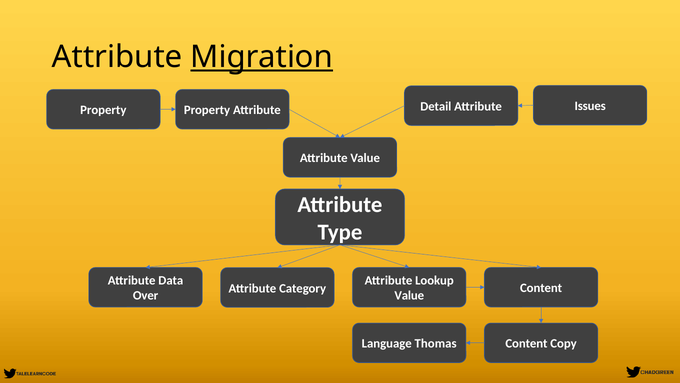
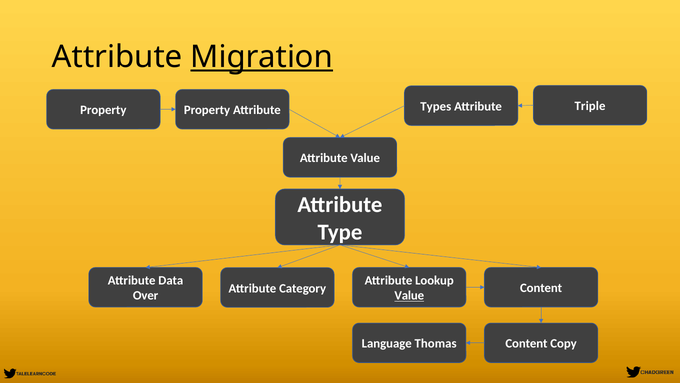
Detail: Detail -> Types
Issues: Issues -> Triple
Value at (409, 295) underline: none -> present
